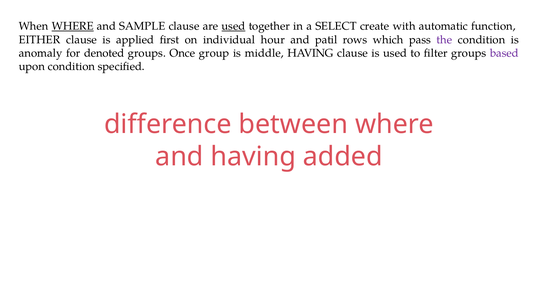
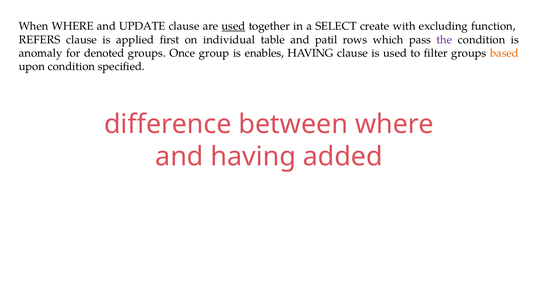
WHERE at (73, 26) underline: present -> none
SAMPLE: SAMPLE -> UPDATE
automatic: automatic -> excluding
EITHER: EITHER -> REFERS
hour: hour -> table
middle: middle -> enables
based colour: purple -> orange
